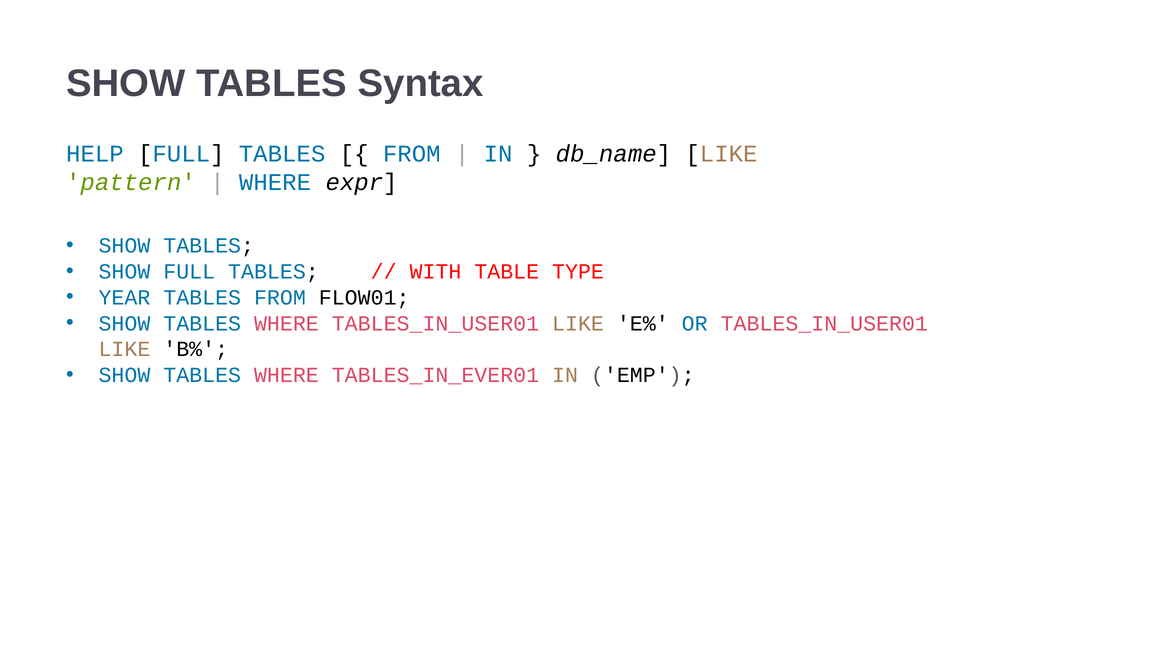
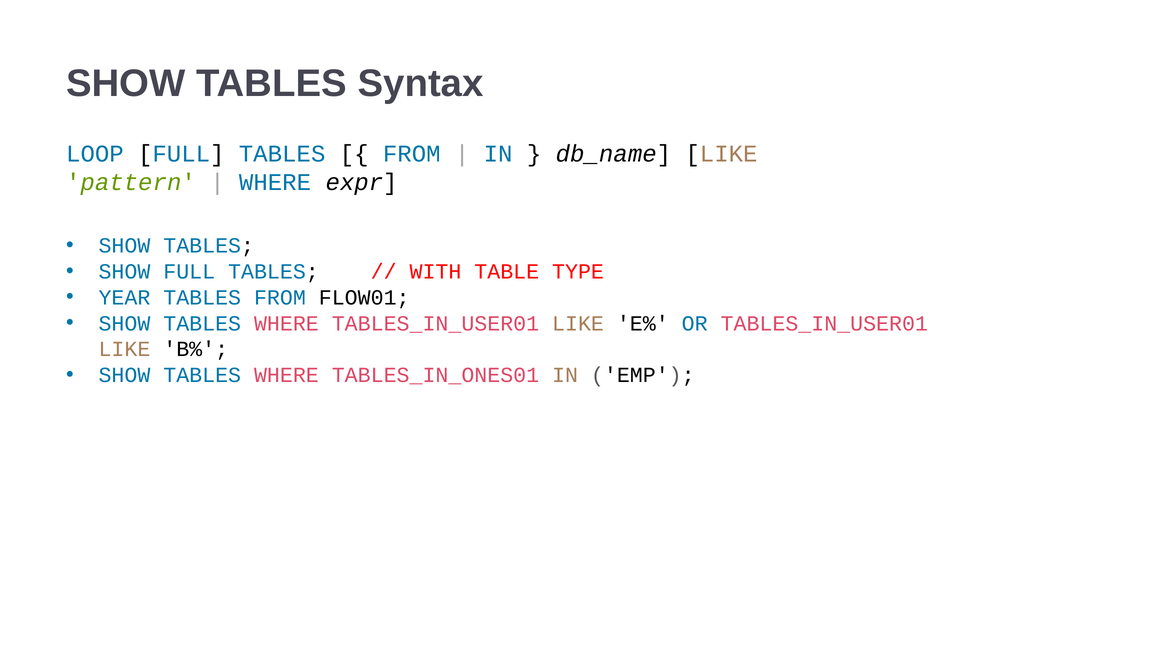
HELP: HELP -> LOOP
TABLES_IN_EVER01: TABLES_IN_EVER01 -> TABLES_IN_ONES01
